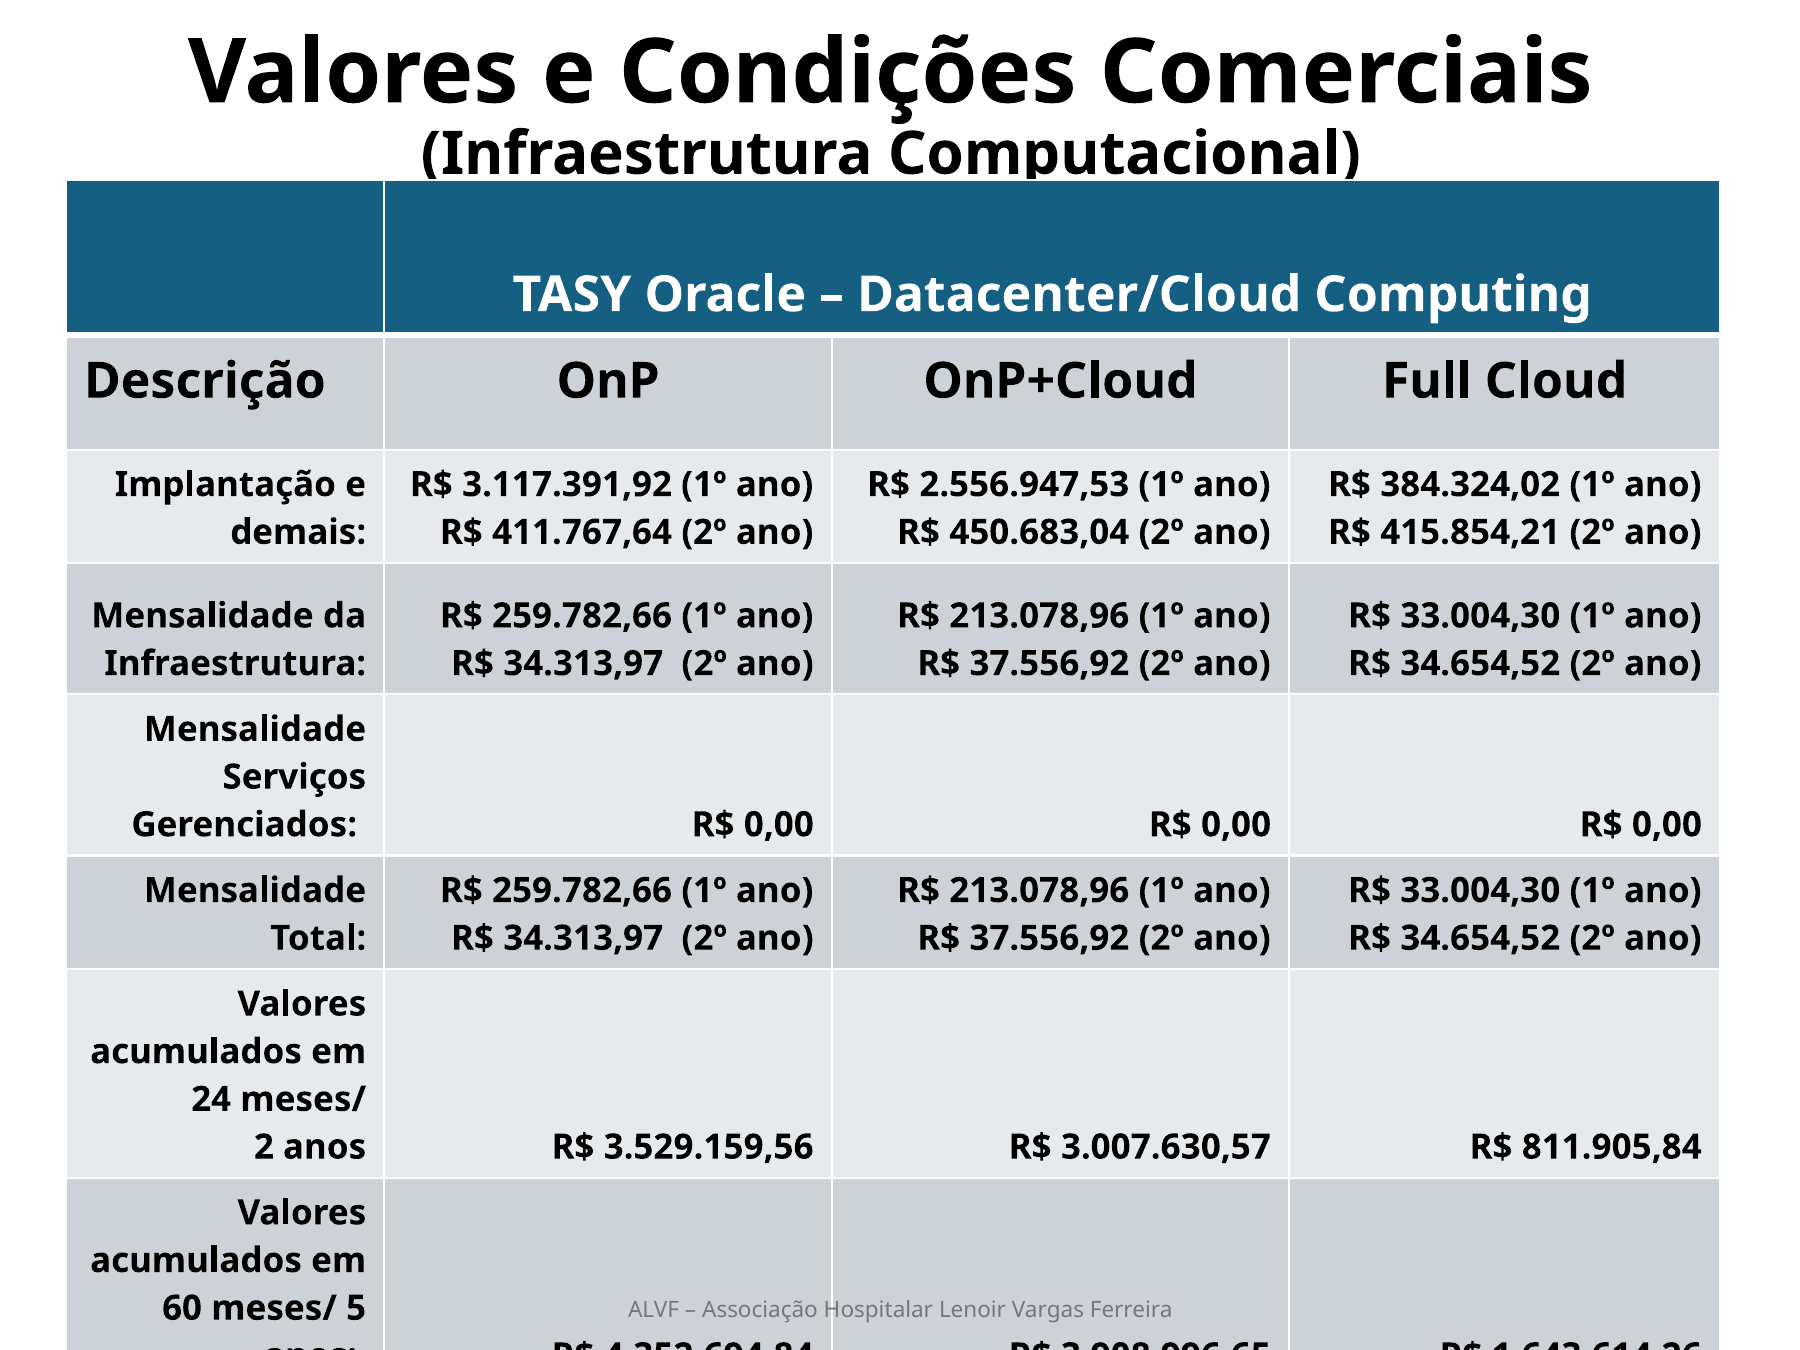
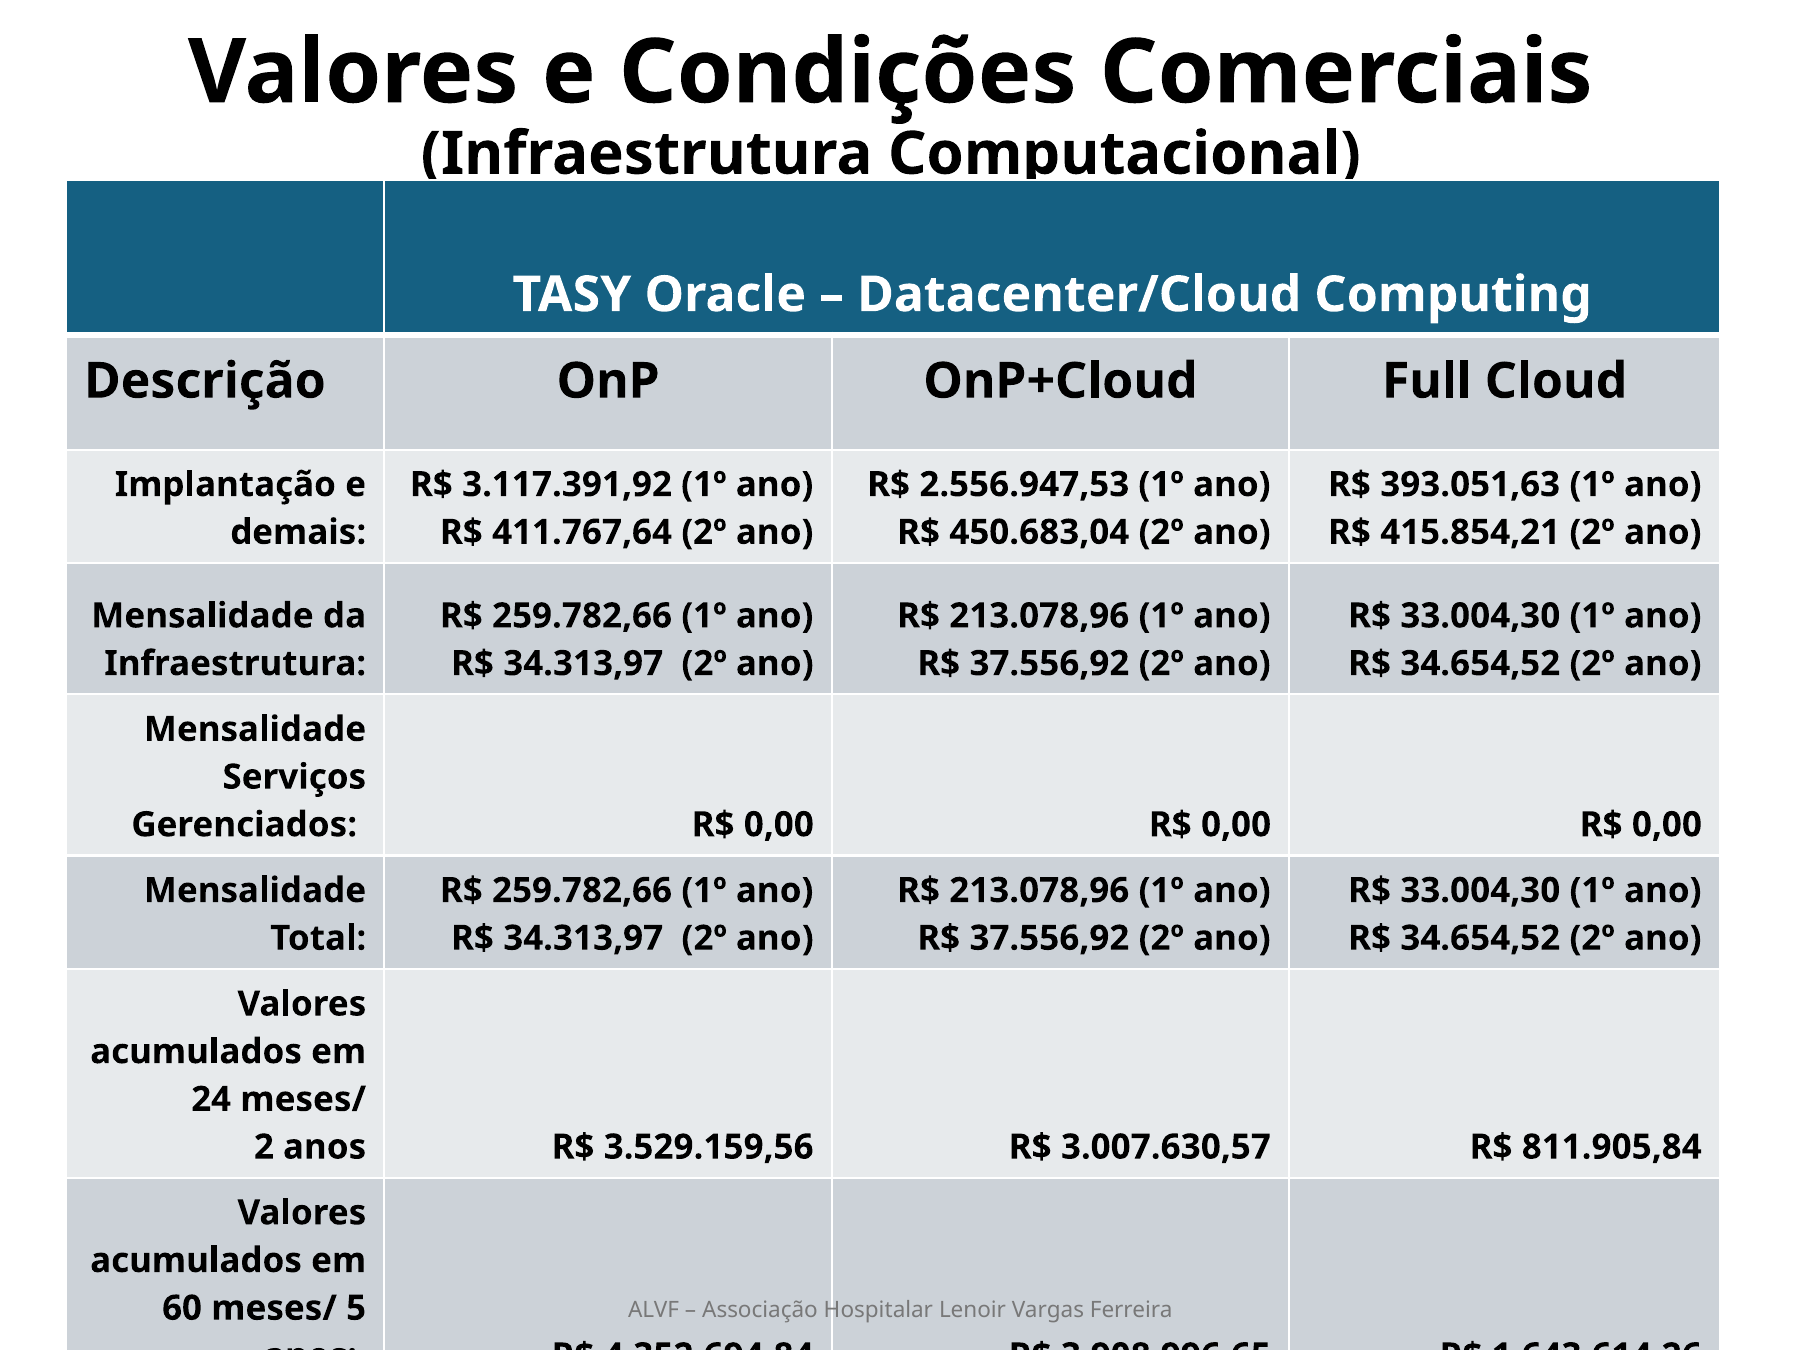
384.324,02: 384.324,02 -> 393.051,63
